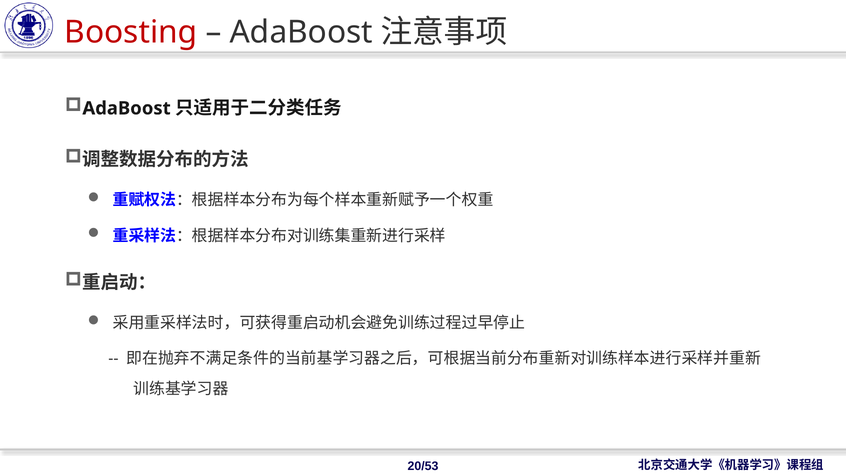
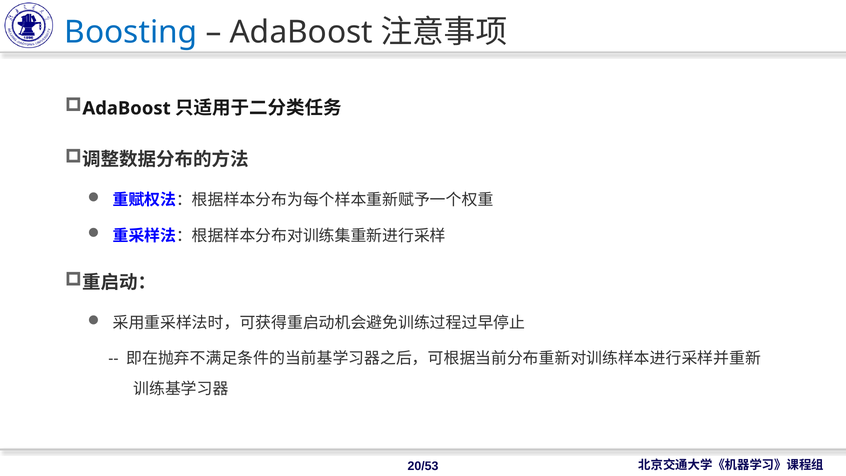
Boosting colour: red -> blue
